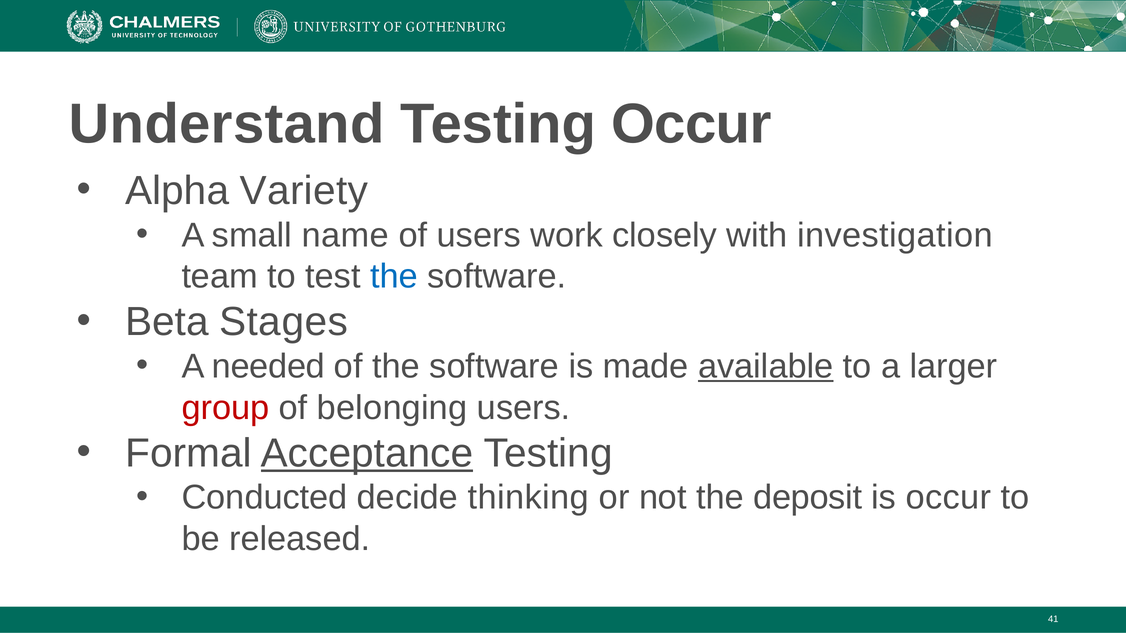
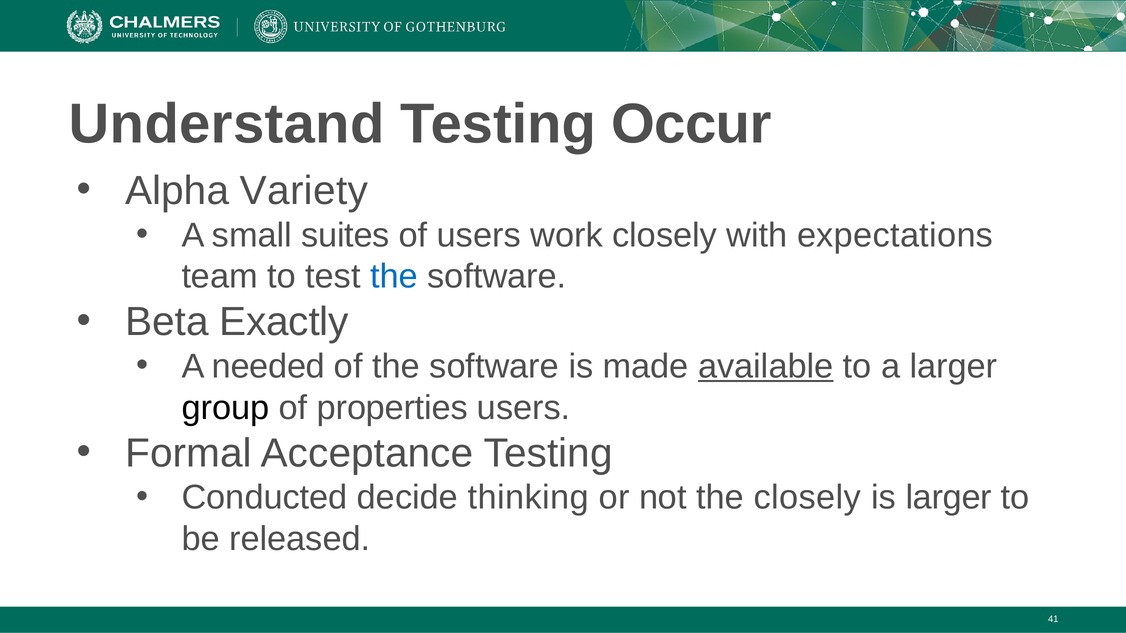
name: name -> suites
investigation: investigation -> expectations
Stages: Stages -> Exactly
group colour: red -> black
belonging: belonging -> properties
Acceptance underline: present -> none
the deposit: deposit -> closely
is occur: occur -> larger
